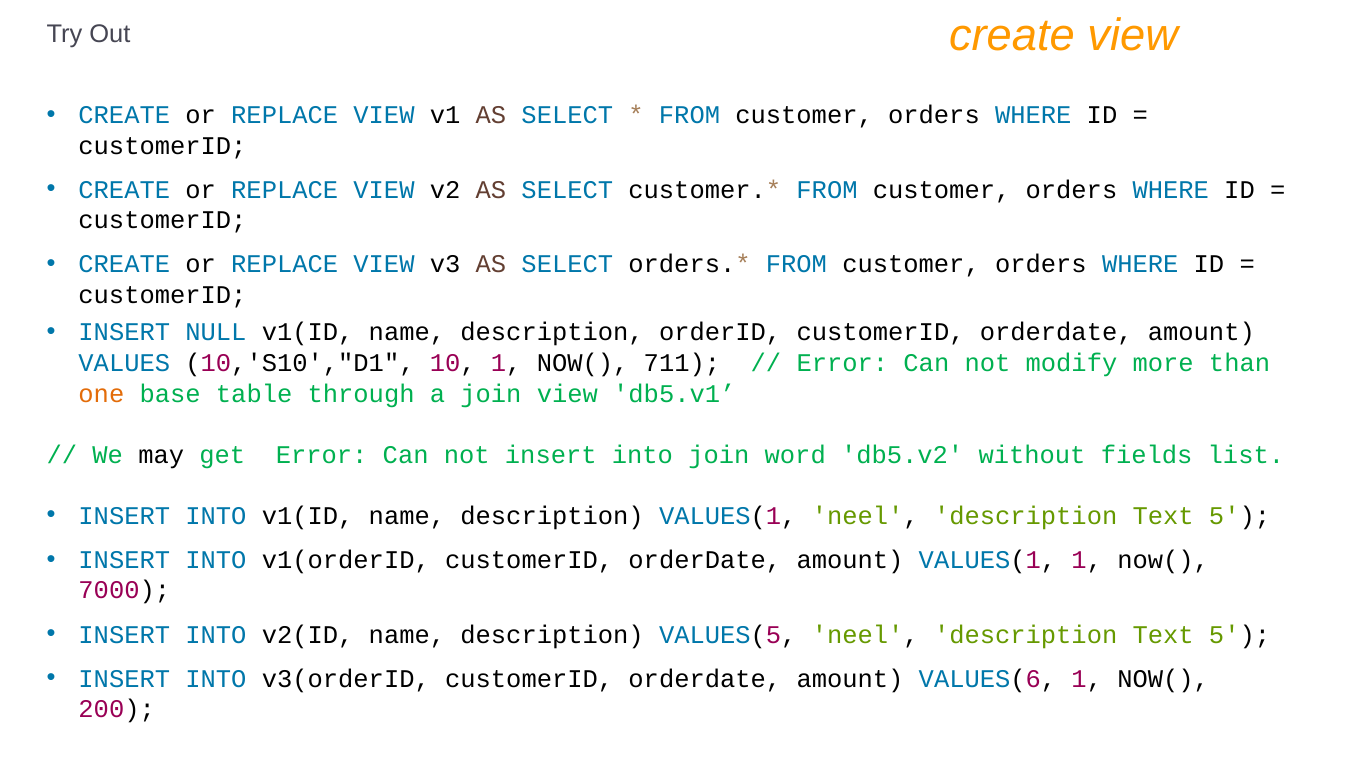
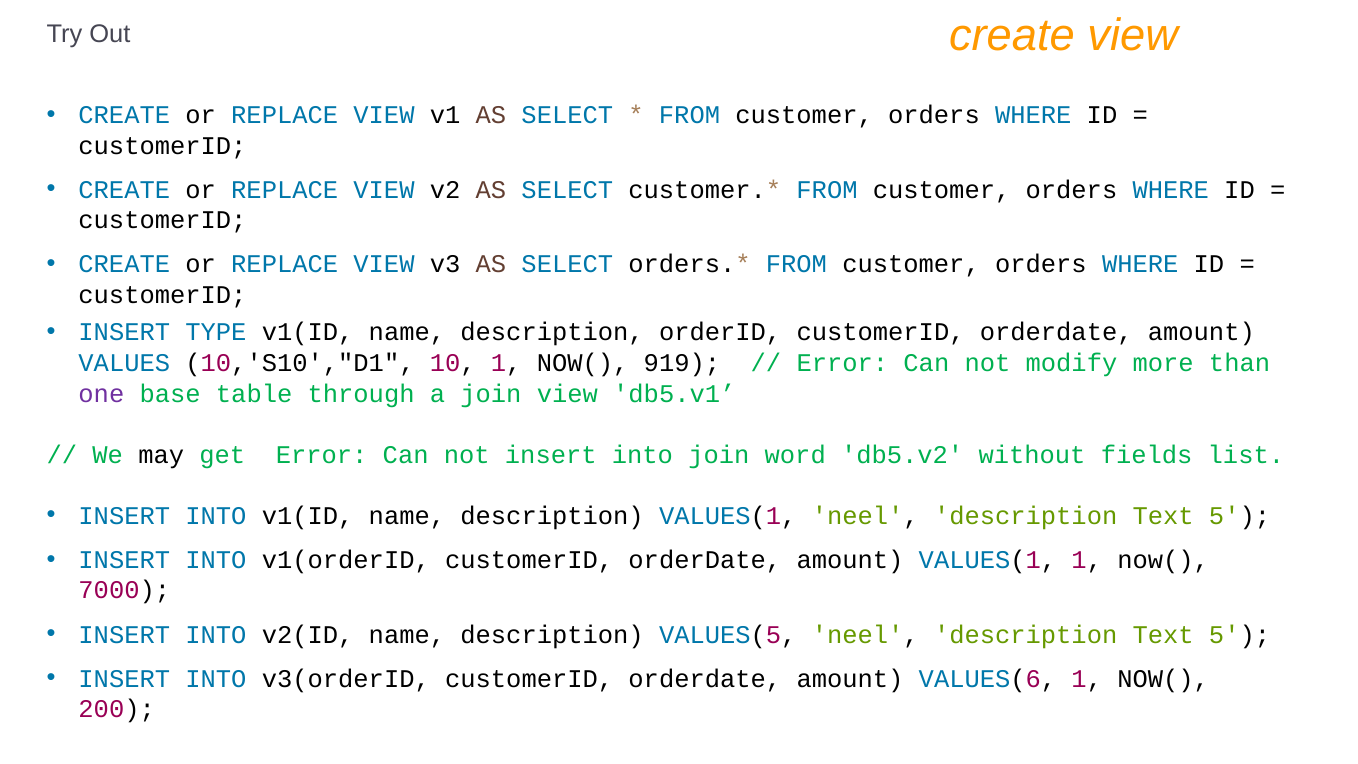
NULL: NULL -> TYPE
711: 711 -> 919
one colour: orange -> purple
